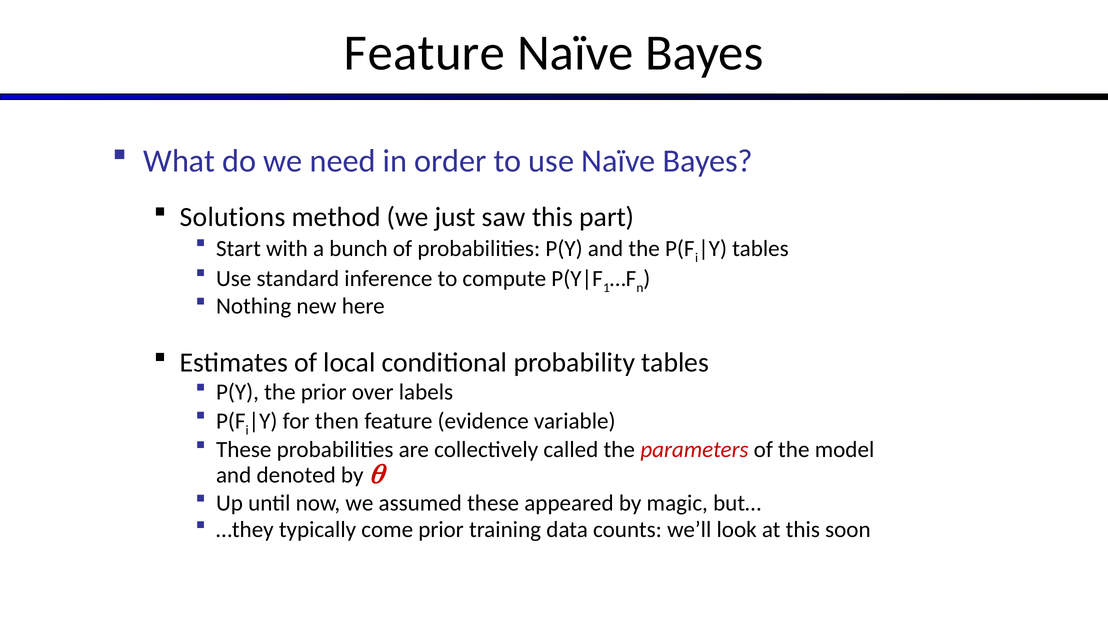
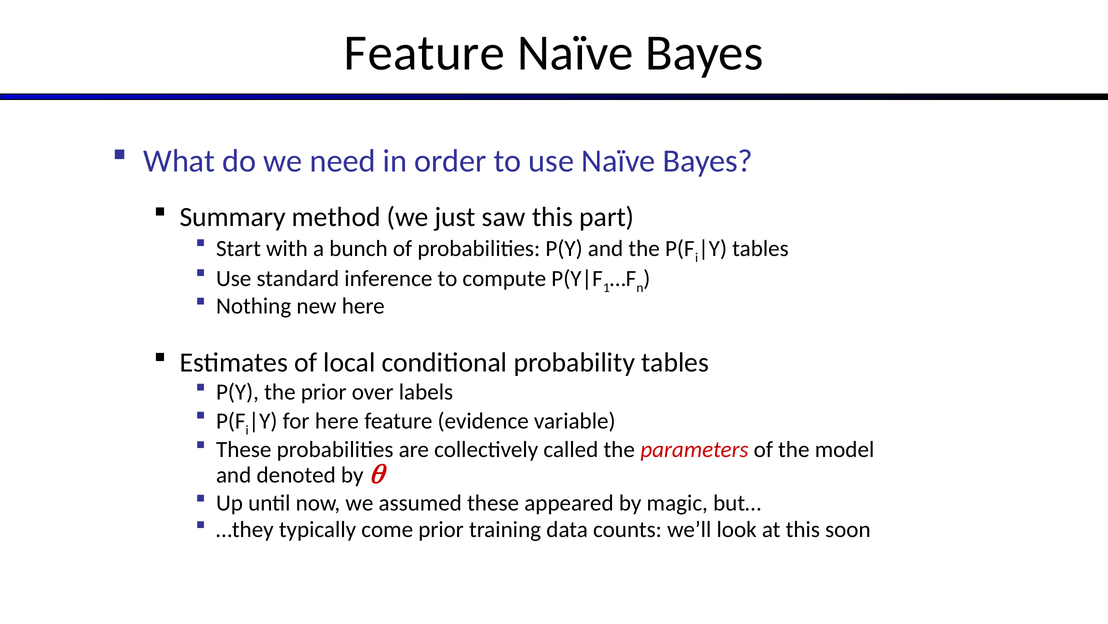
Solutions: Solutions -> Summary
for then: then -> here
